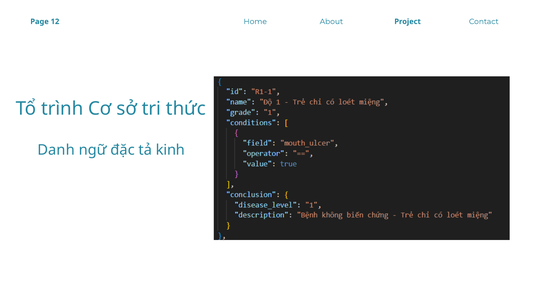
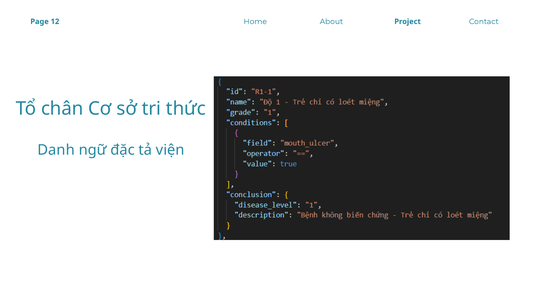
trình: trình -> chân
kinh: kinh -> viện
